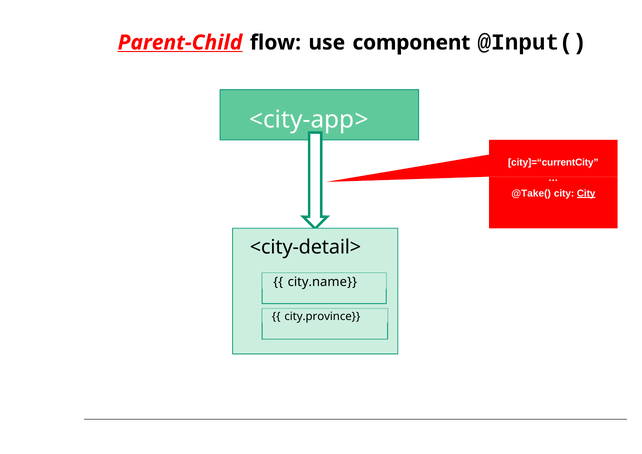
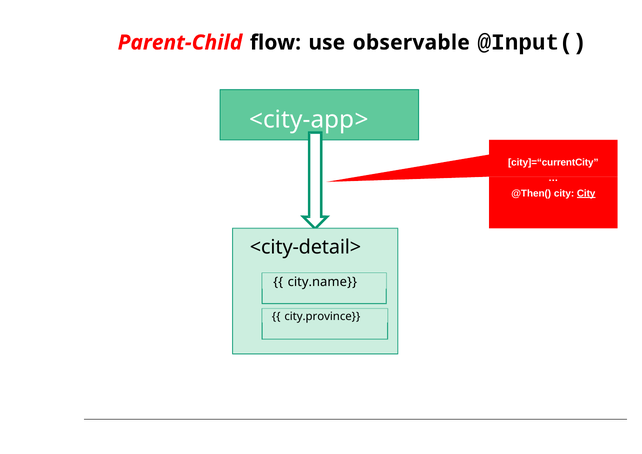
Parent-Child underline: present -> none
component: component -> observable
@Take(: @Take( -> @Then(
